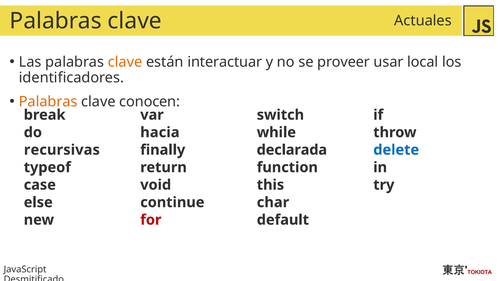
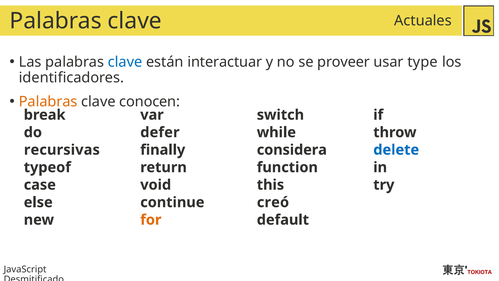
clave at (125, 62) colour: orange -> blue
local: local -> type
hacia: hacia -> defer
declarada: declarada -> considera
char: char -> creó
for colour: red -> orange
